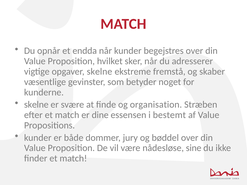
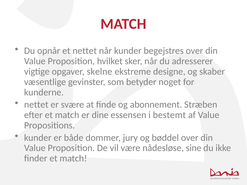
et endda: endda -> nettet
fremstå: fremstå -> designe
skelne at (36, 105): skelne -> nettet
organisation: organisation -> abonnement
